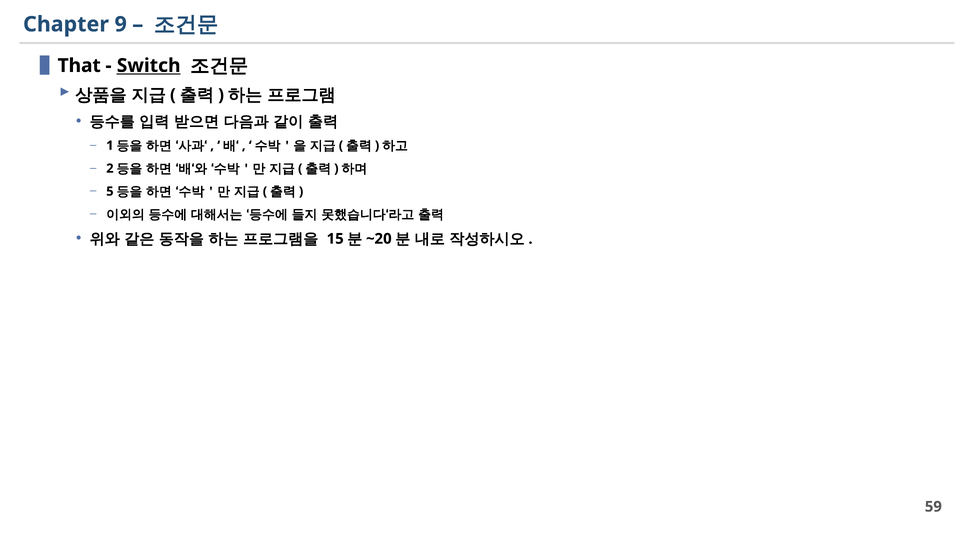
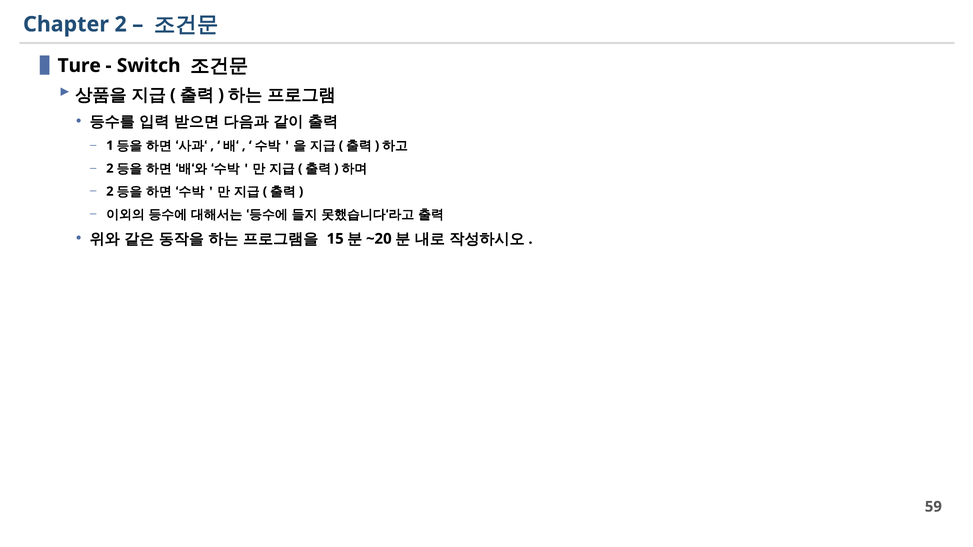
Chapter 9: 9 -> 2
That: That -> Ture
Switch underline: present -> none
5 at (110, 192): 5 -> 2
